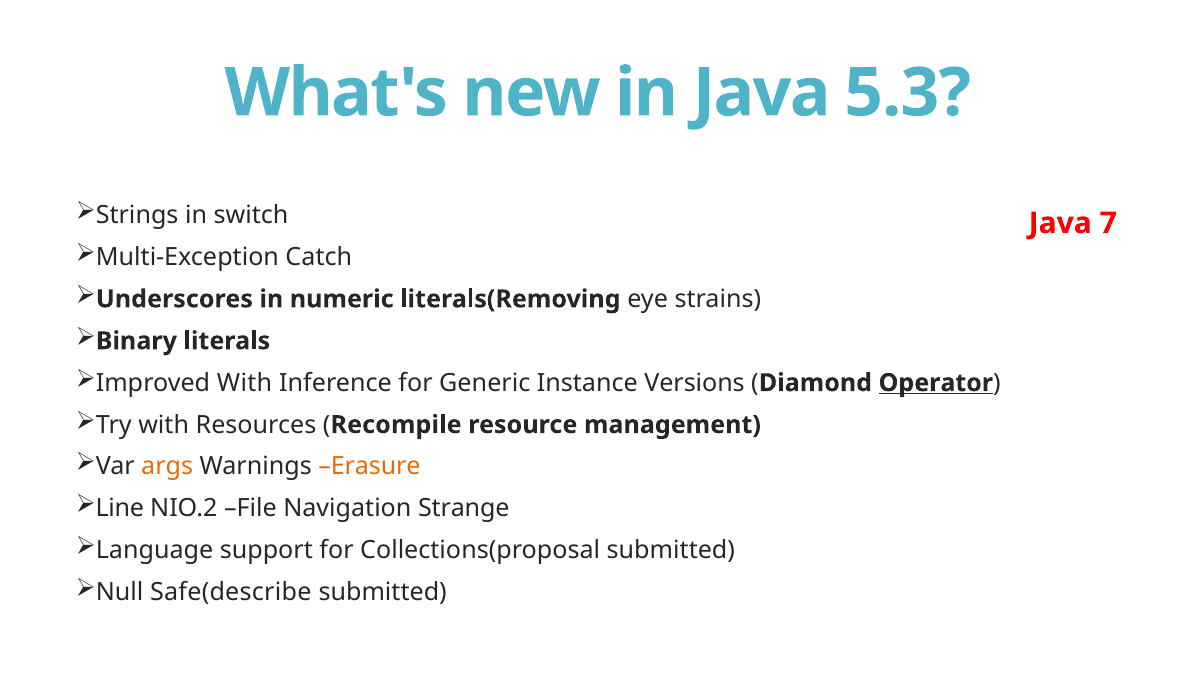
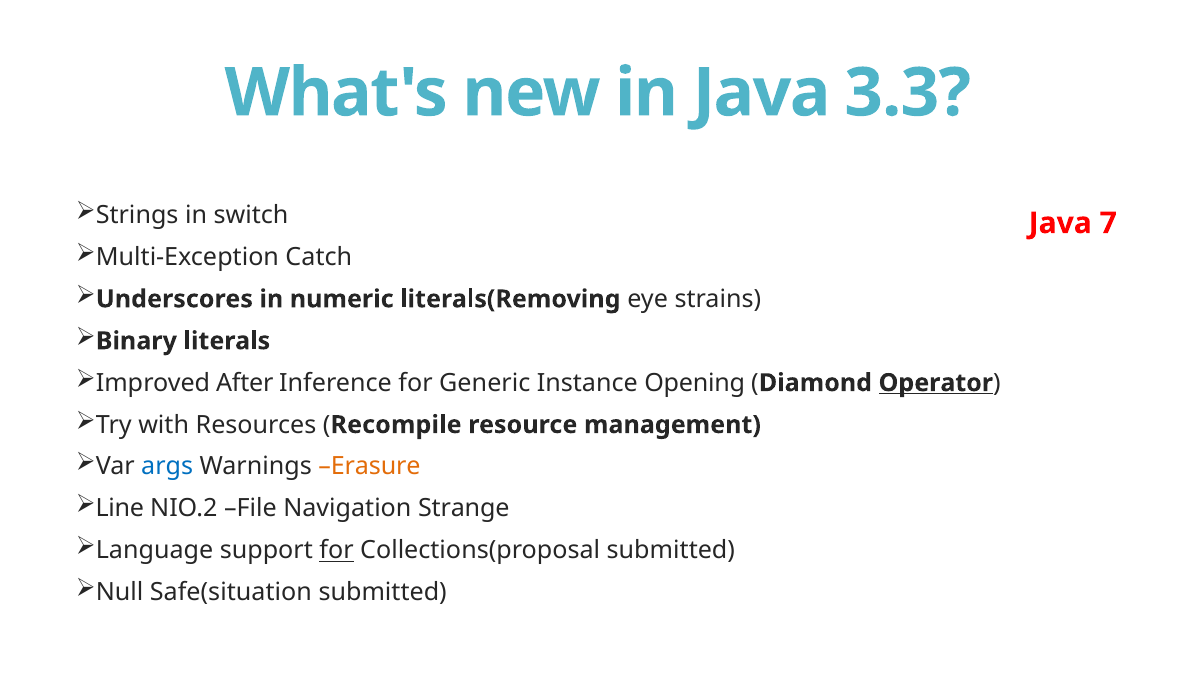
5.3: 5.3 -> 3.3
Improved With: With -> After
Versions: Versions -> Opening
args colour: orange -> blue
for at (337, 551) underline: none -> present
Safe(describe: Safe(describe -> Safe(situation
